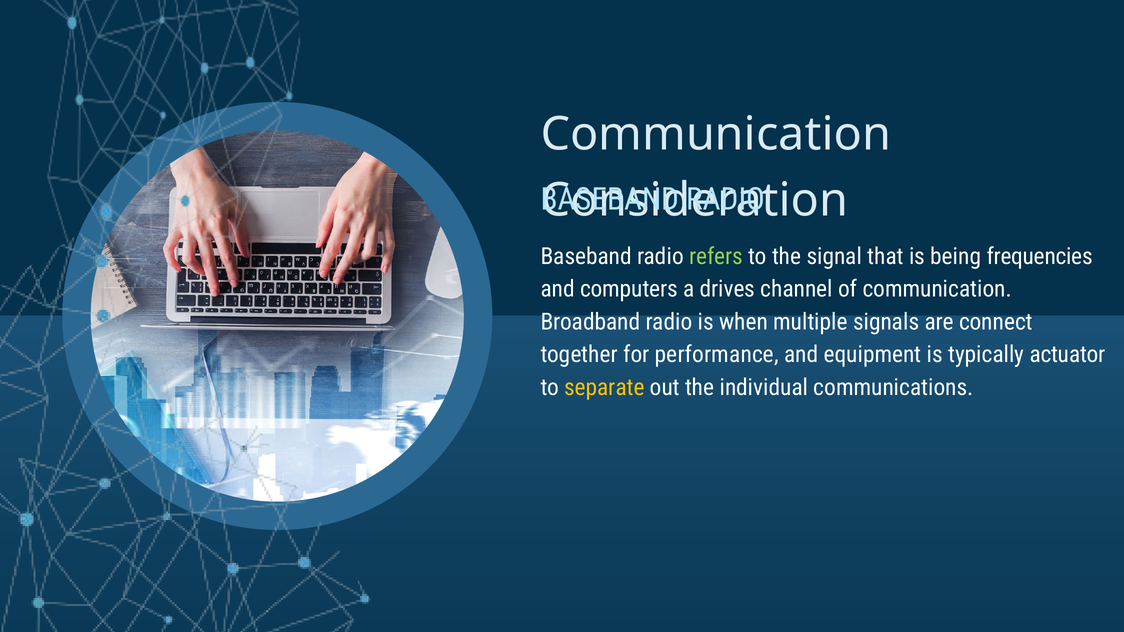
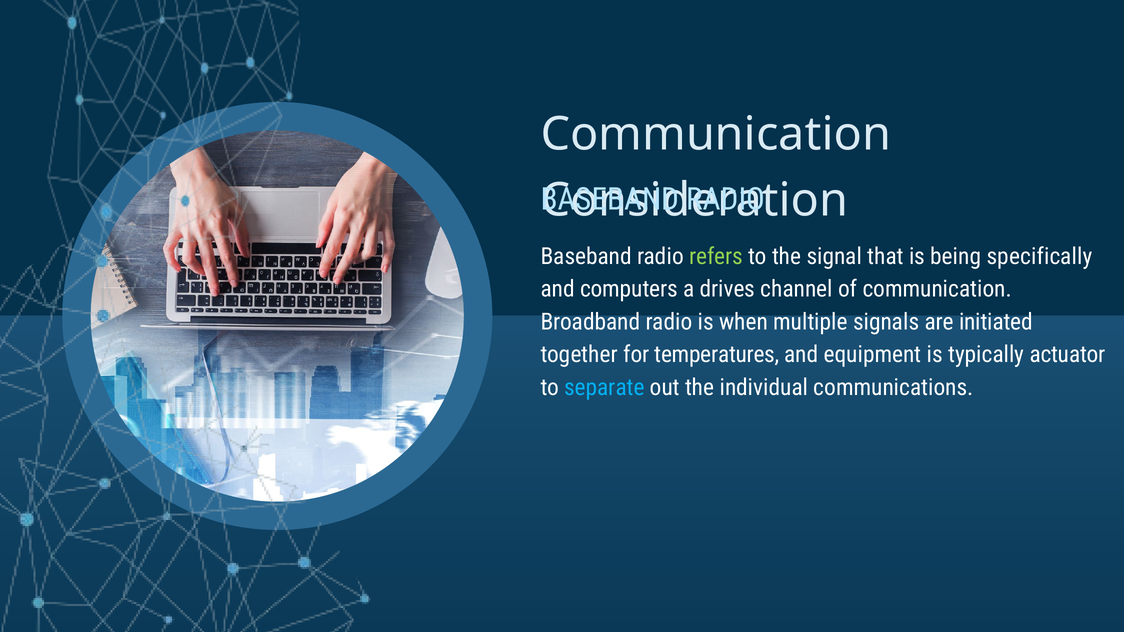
frequencies: frequencies -> specifically
connect: connect -> initiated
performance: performance -> temperatures
separate colour: yellow -> light blue
